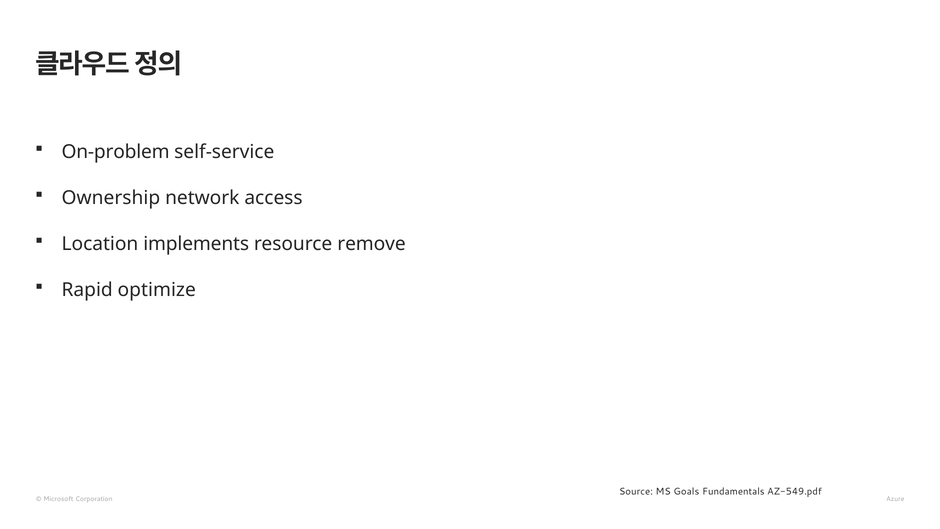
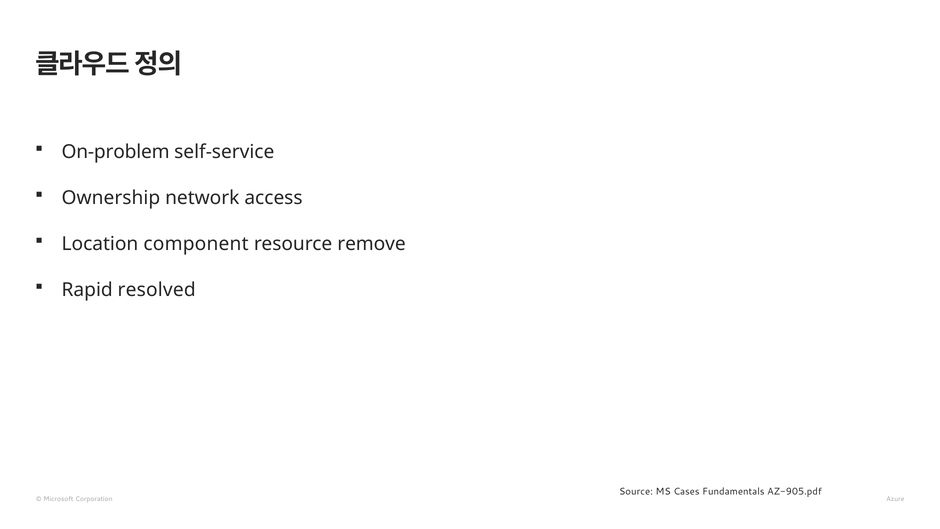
implements: implements -> component
optimize: optimize -> resolved
Goals: Goals -> Cases
AZ-549.pdf: AZ-549.pdf -> AZ-905.pdf
